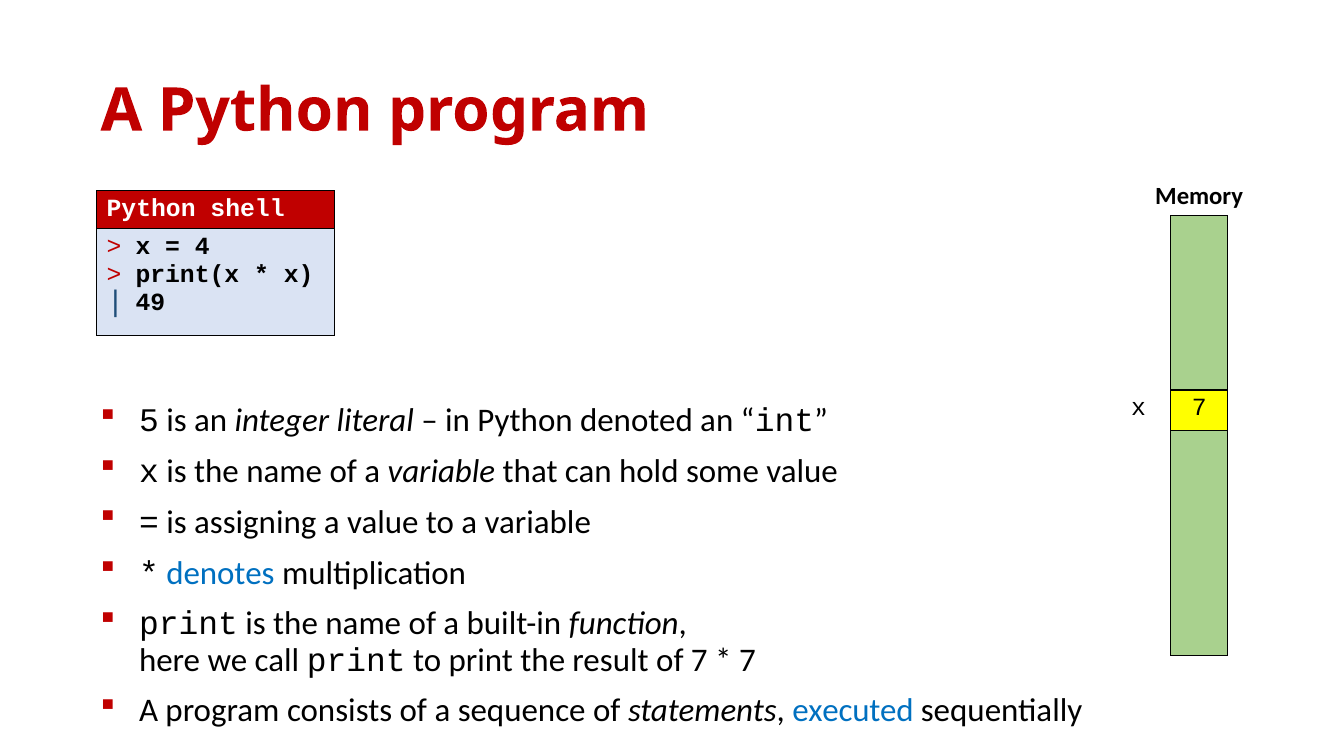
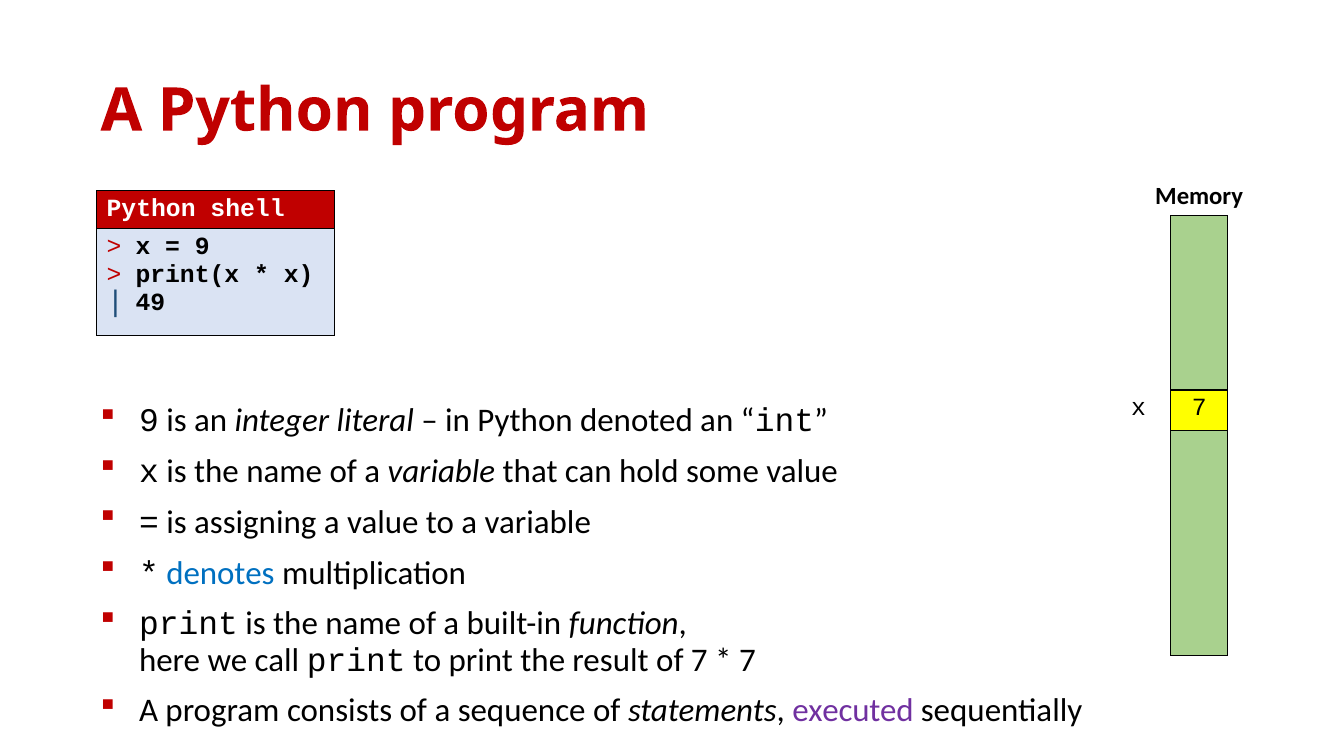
4 at (202, 246): 4 -> 9
5 at (149, 421): 5 -> 9
executed colour: blue -> purple
